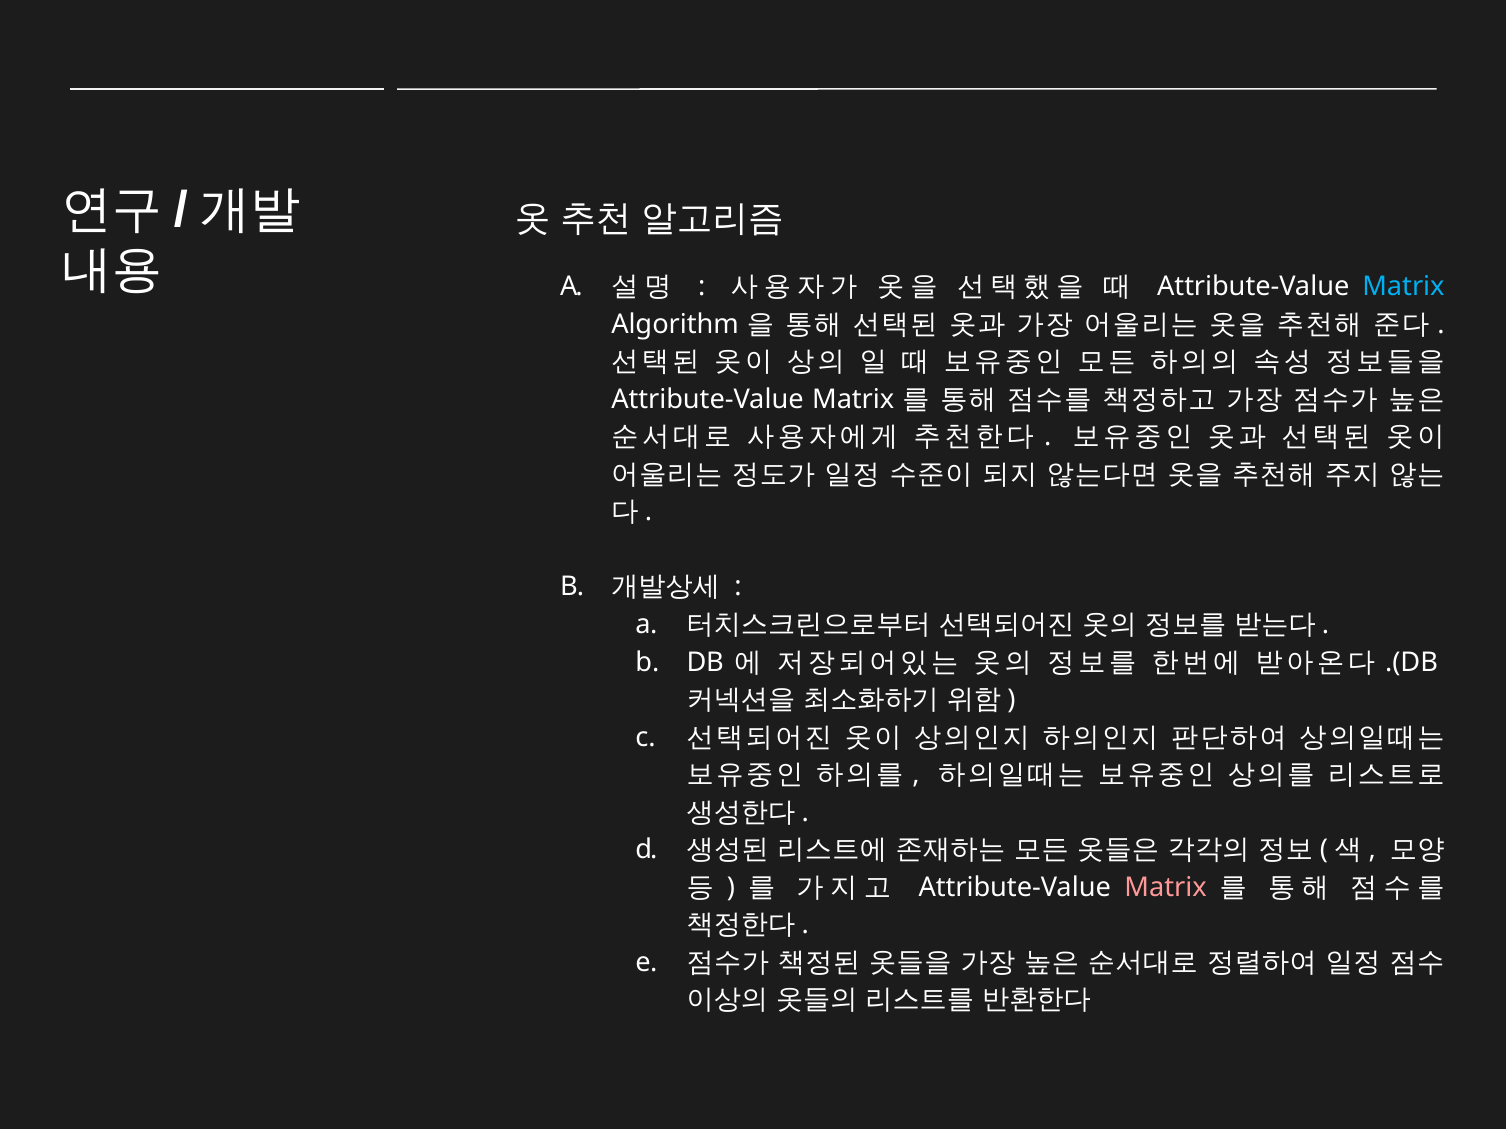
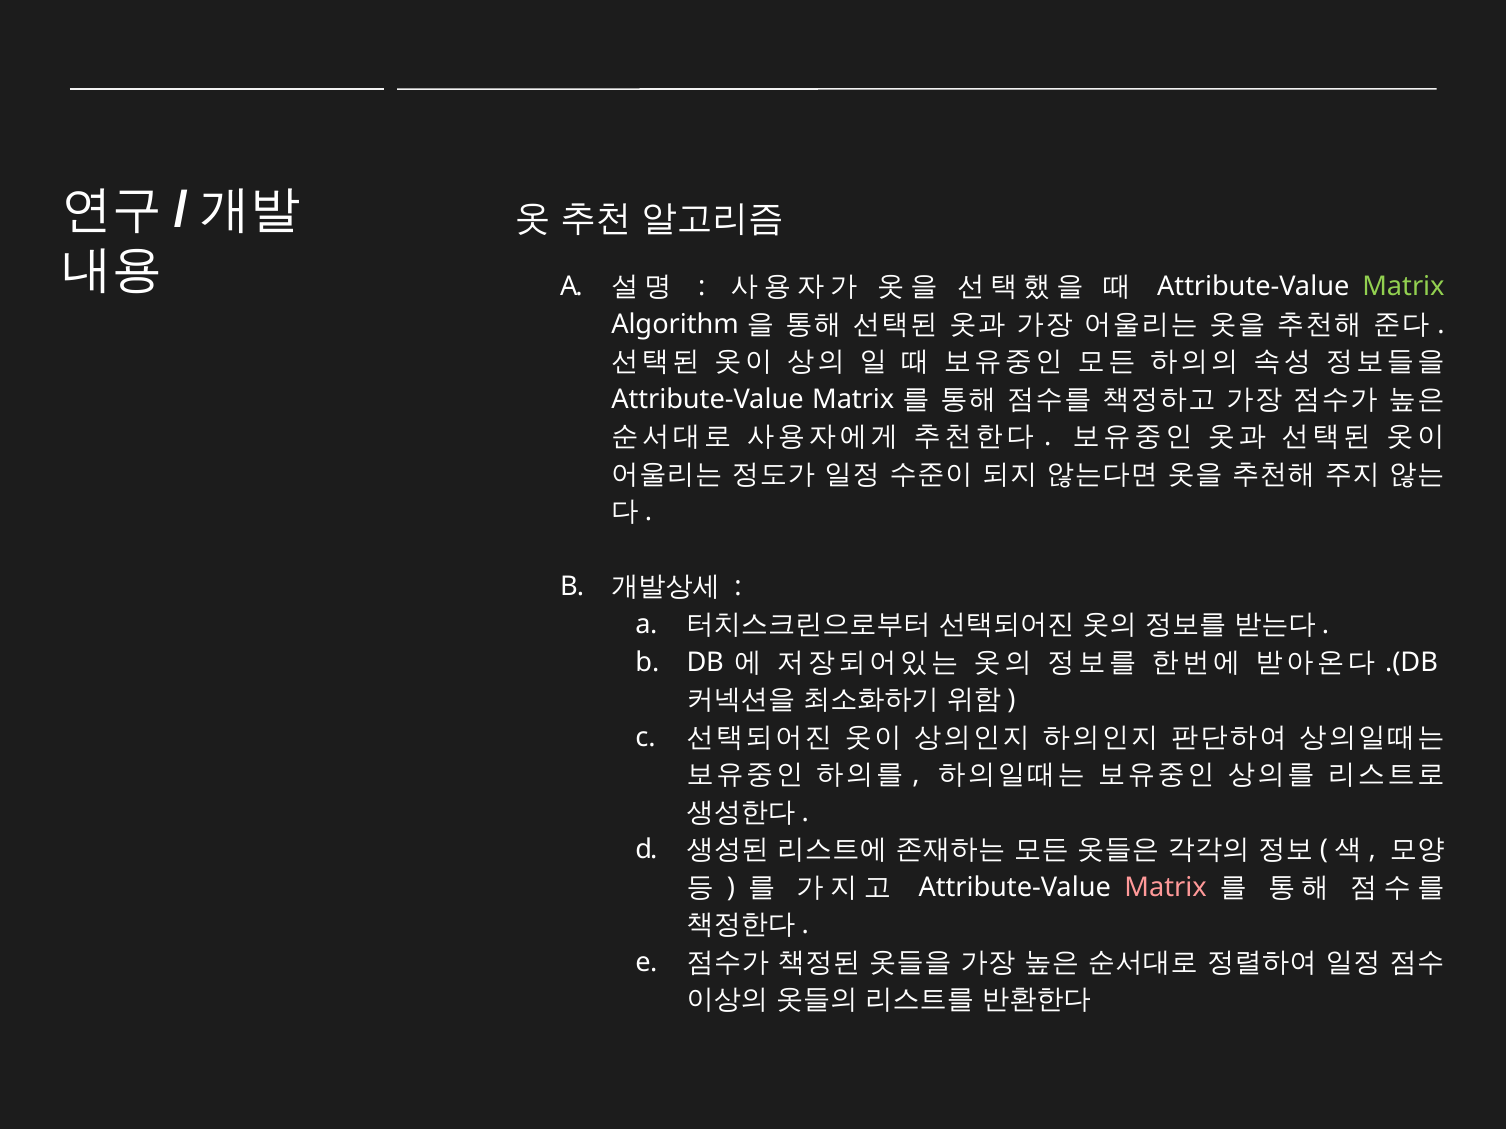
Matrix at (1403, 287) colour: light blue -> light green
